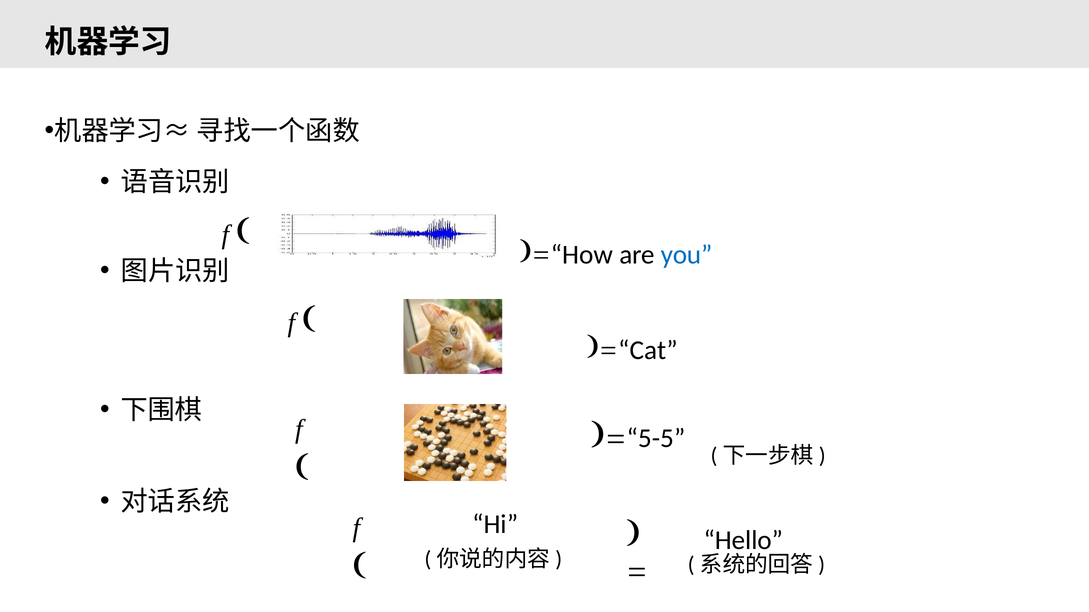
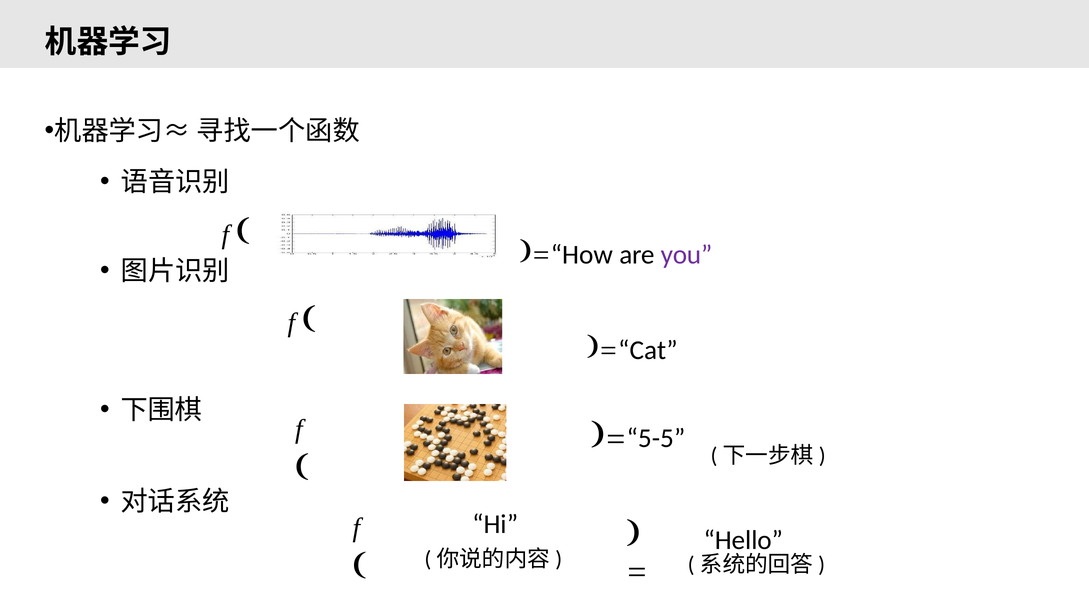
you colour: blue -> purple
